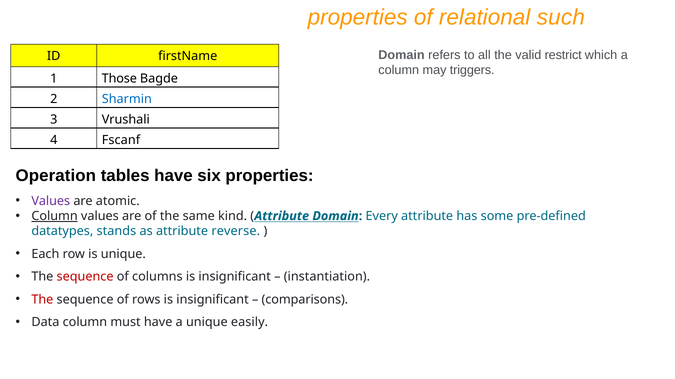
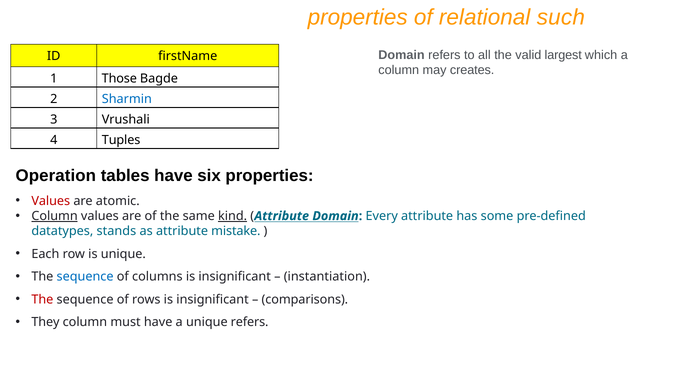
restrict: restrict -> largest
triggers: triggers -> creates
Fscanf: Fscanf -> Tuples
Values at (51, 201) colour: purple -> red
kind underline: none -> present
reverse: reverse -> mistake
sequence at (85, 277) colour: red -> blue
Data: Data -> They
unique easily: easily -> refers
